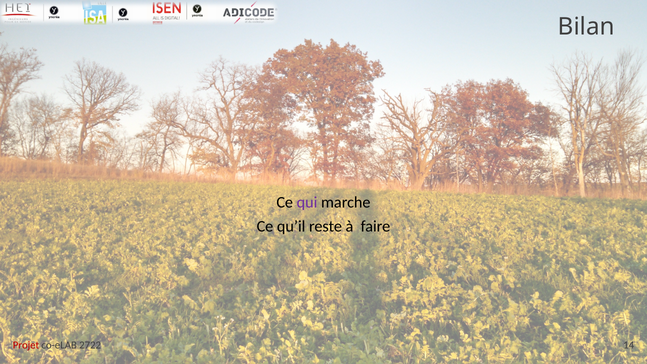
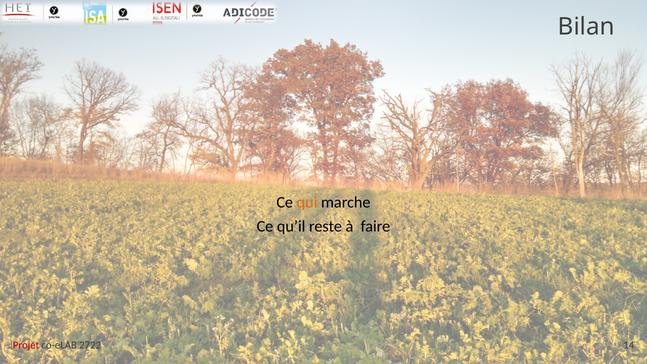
qui colour: purple -> orange
